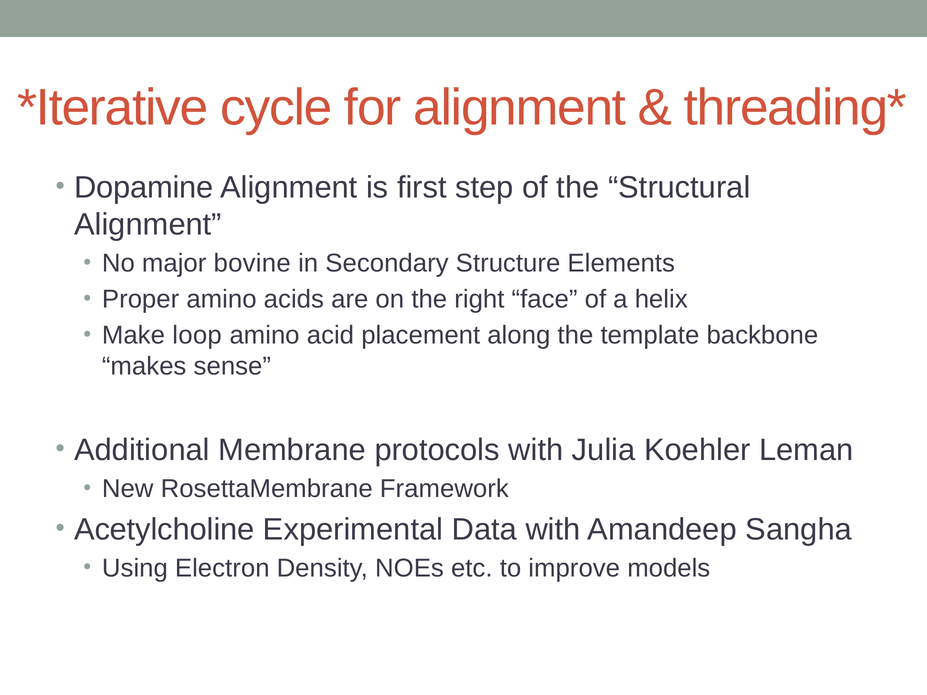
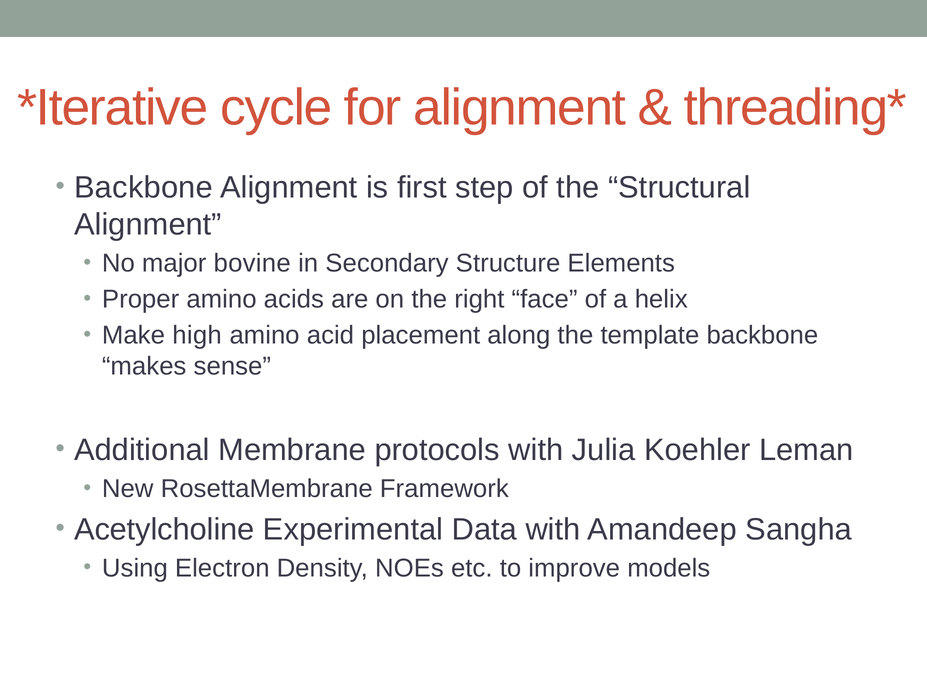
Dopamine at (144, 188): Dopamine -> Backbone
loop: loop -> high
